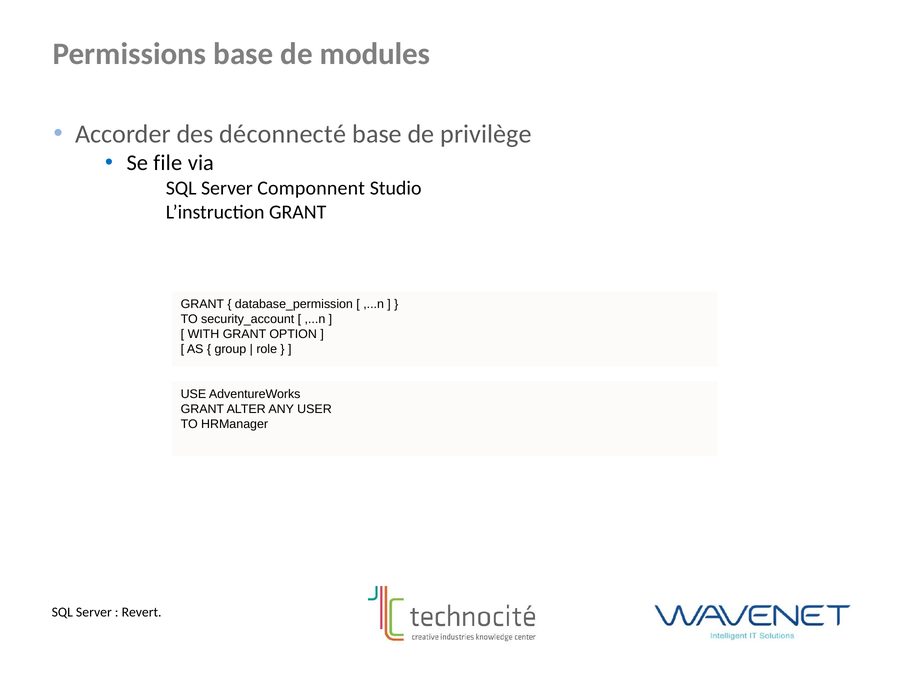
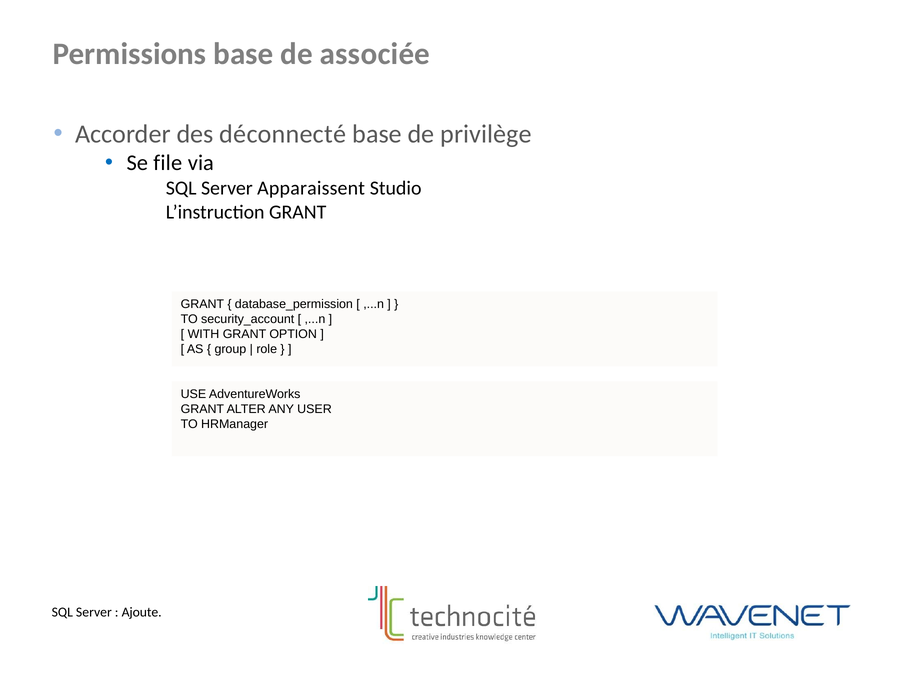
modules: modules -> associée
Componnent: Componnent -> Apparaissent
Revert: Revert -> Ajoute
